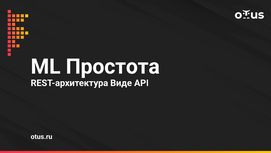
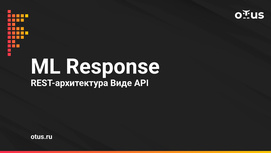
Простота: Простота -> Response
